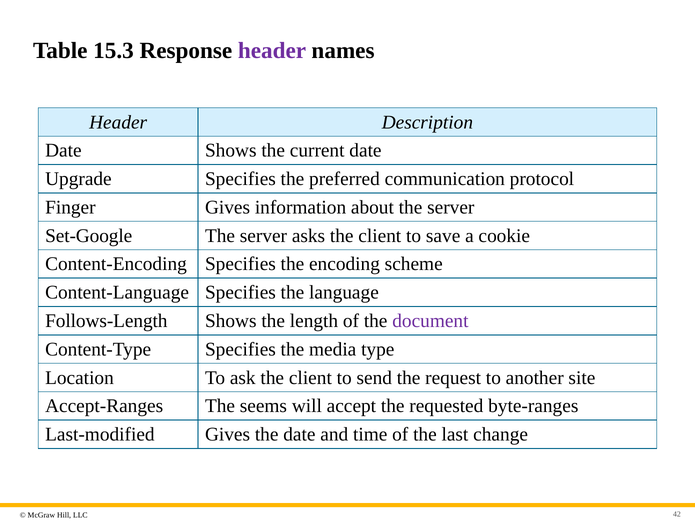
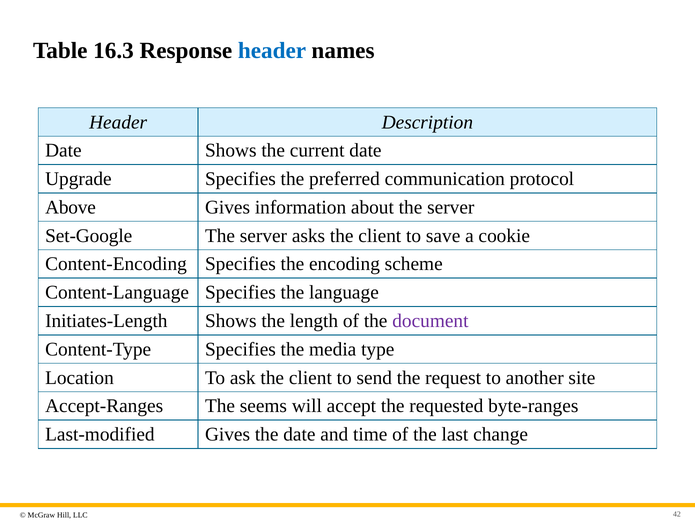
15.3: 15.3 -> 16.3
header at (272, 51) colour: purple -> blue
Finger: Finger -> Above
Follows-Length: Follows-Length -> Initiates-Length
